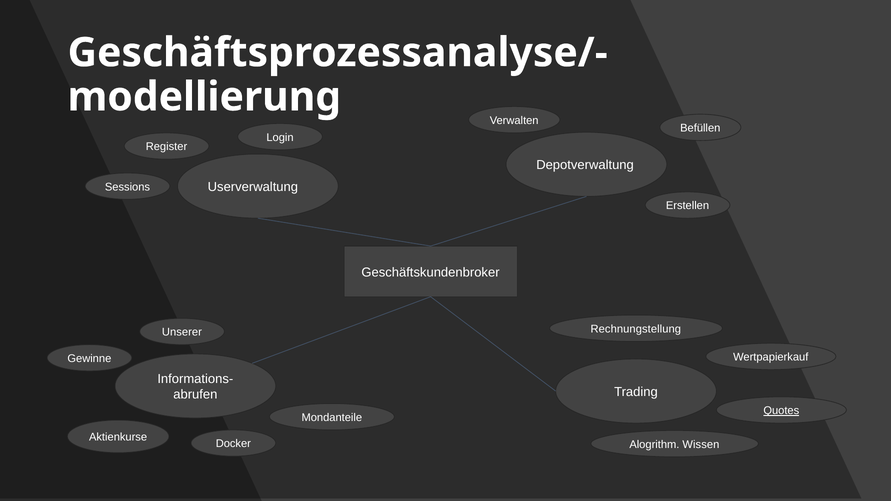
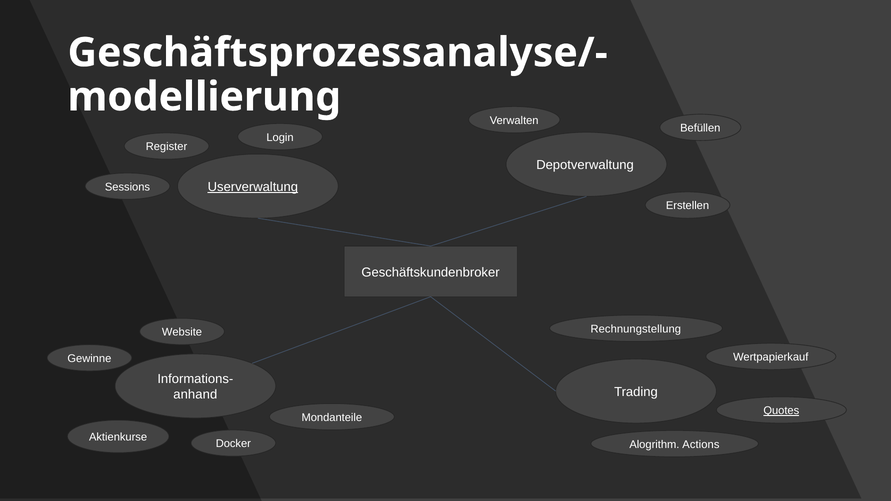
Userverwaltung underline: none -> present
Unserer: Unserer -> Website
abrufen: abrufen -> anhand
Wissen: Wissen -> Actions
